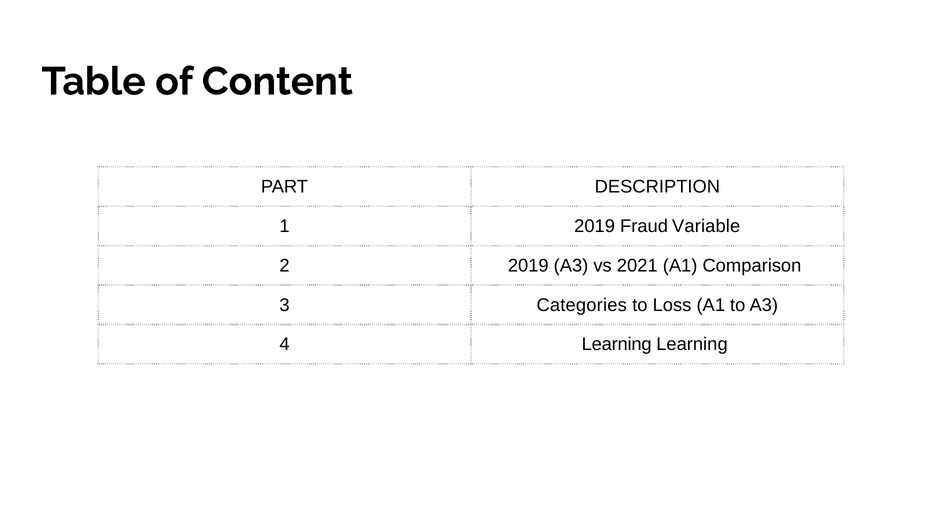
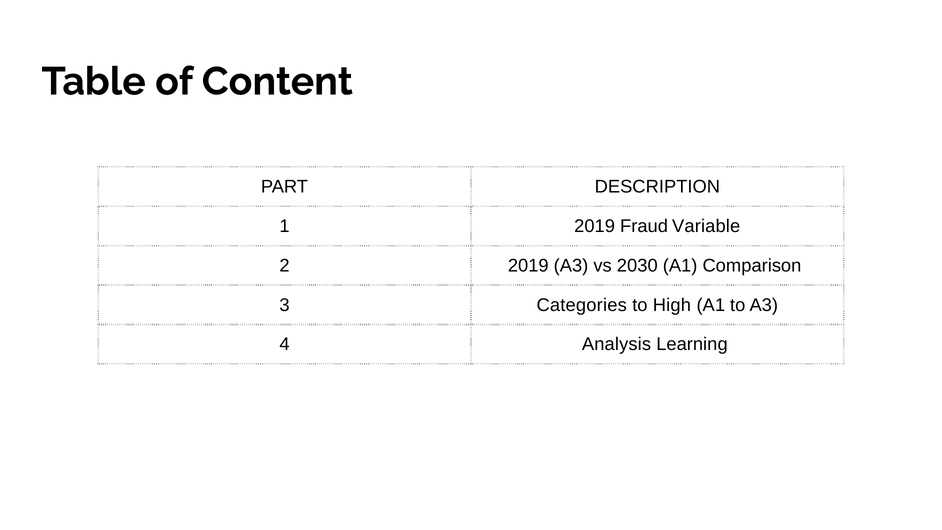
2021: 2021 -> 2030
Loss: Loss -> High
4 Learning: Learning -> Analysis
